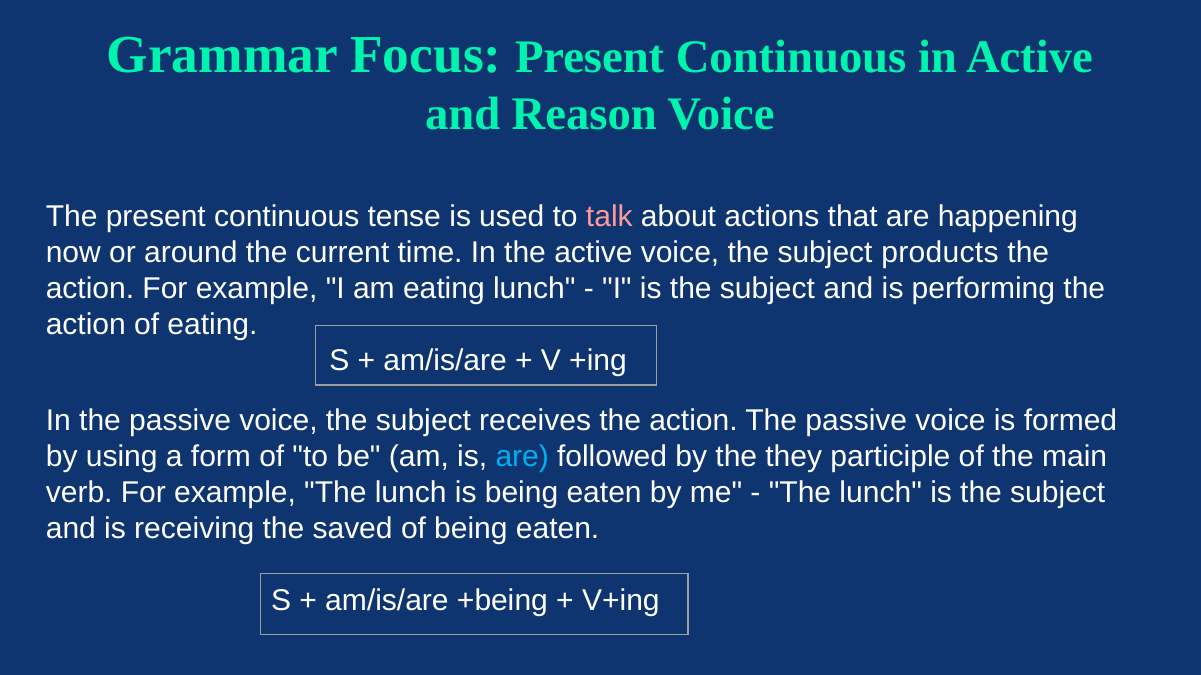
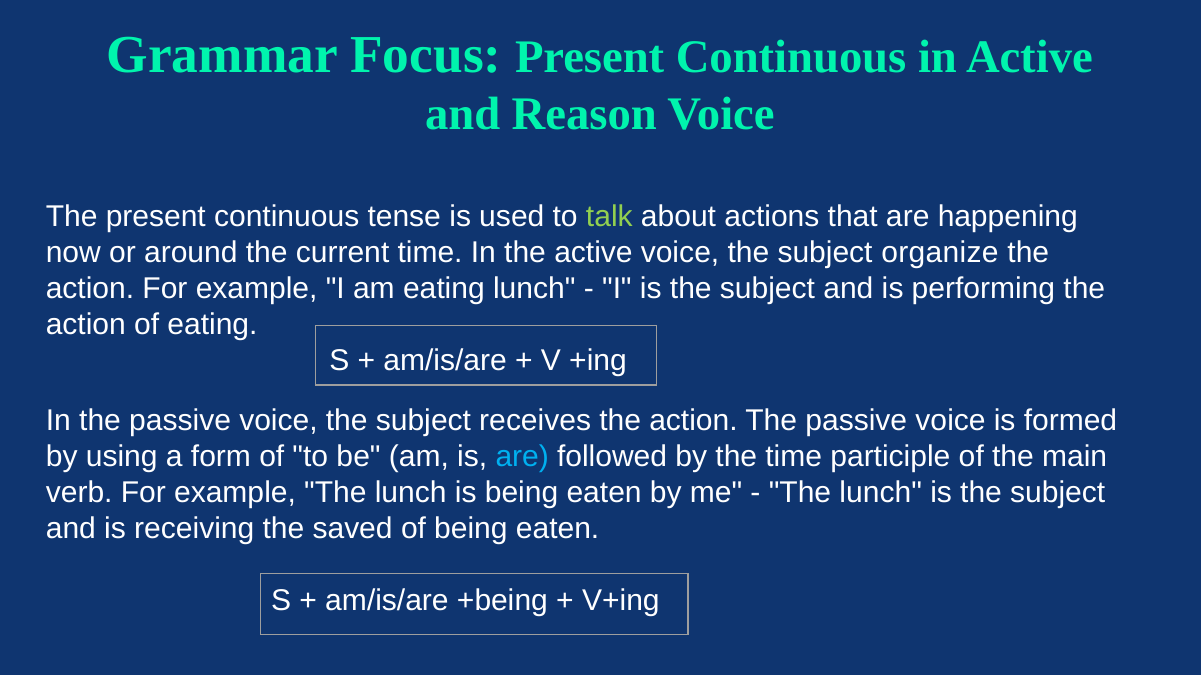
talk colour: pink -> light green
products: products -> organize
the they: they -> time
